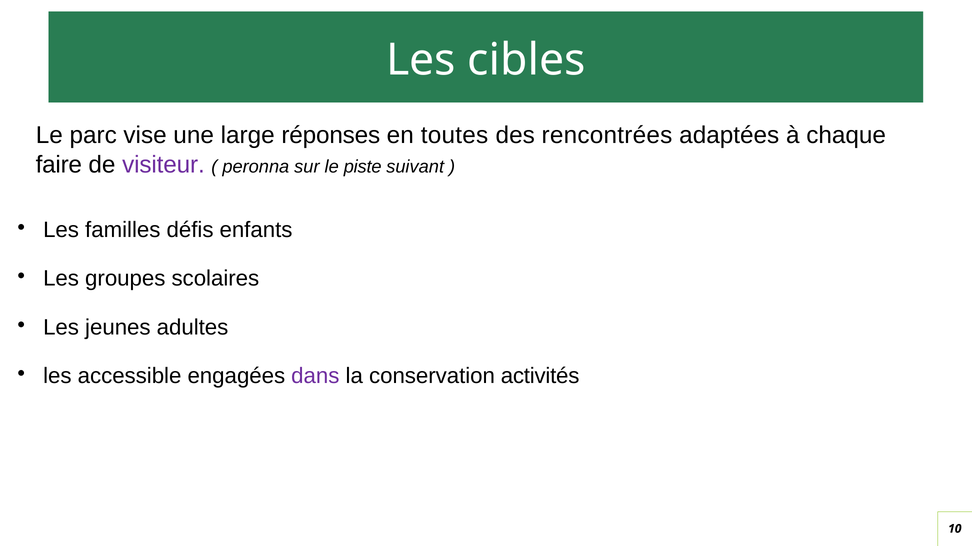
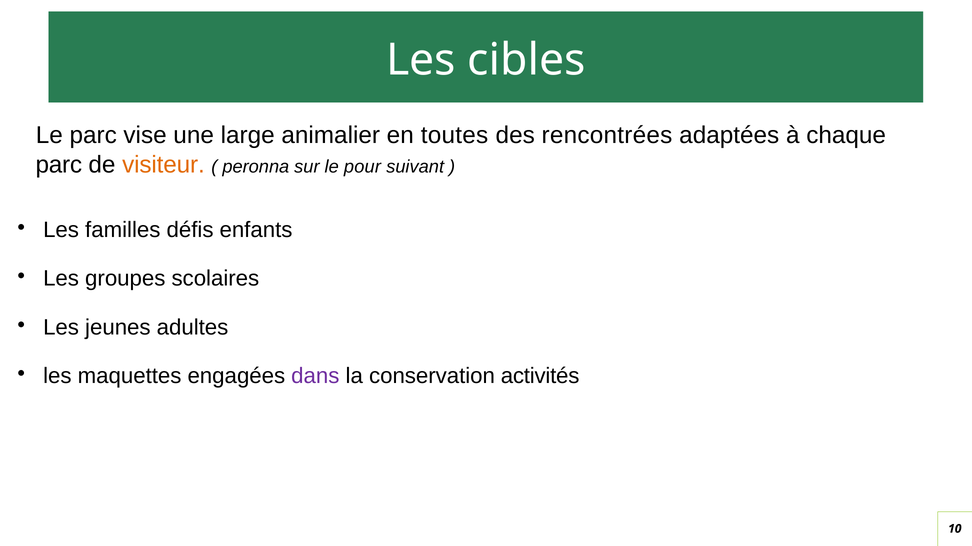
réponses: réponses -> animalier
faire at (59, 165): faire -> parc
visiteur colour: purple -> orange
piste: piste -> pour
accessible: accessible -> maquettes
